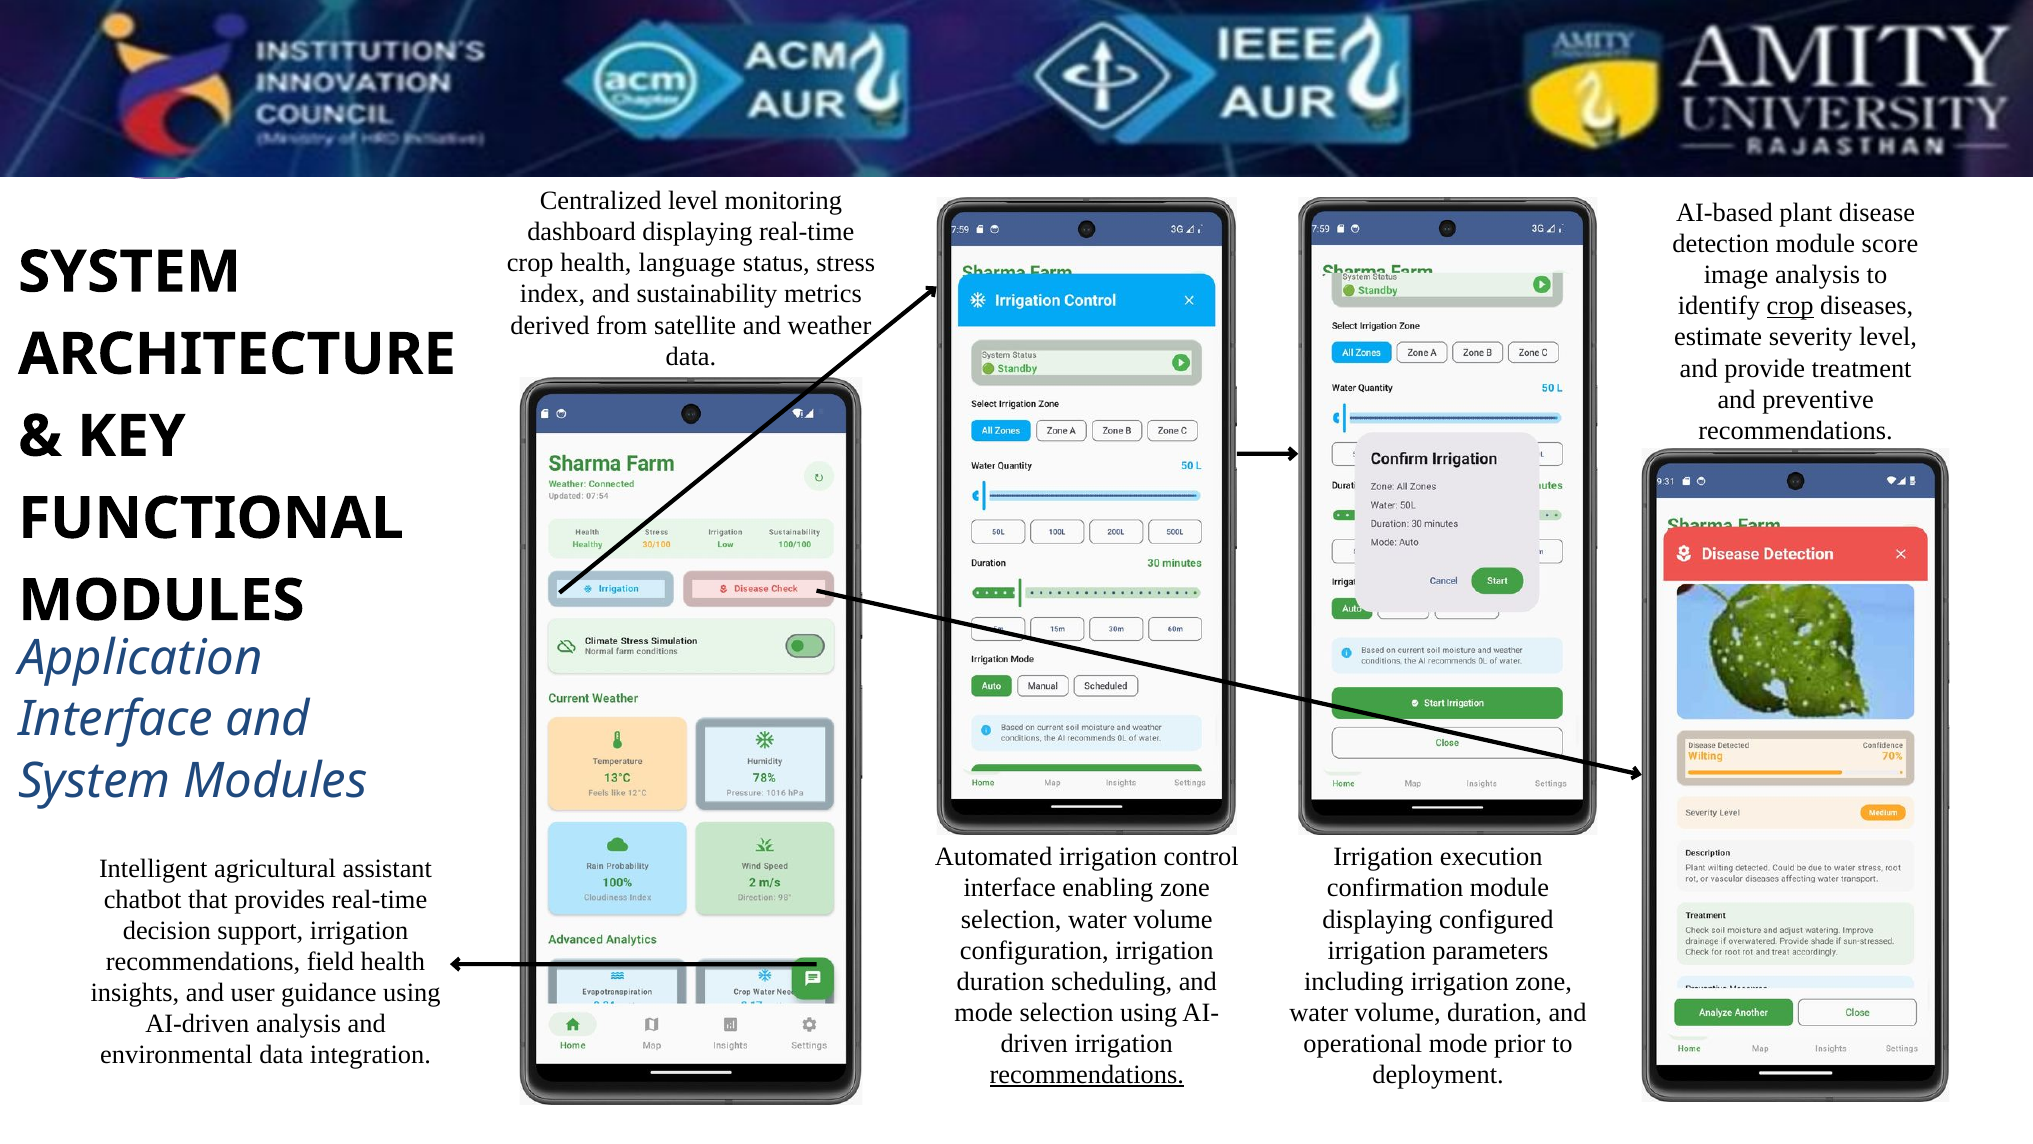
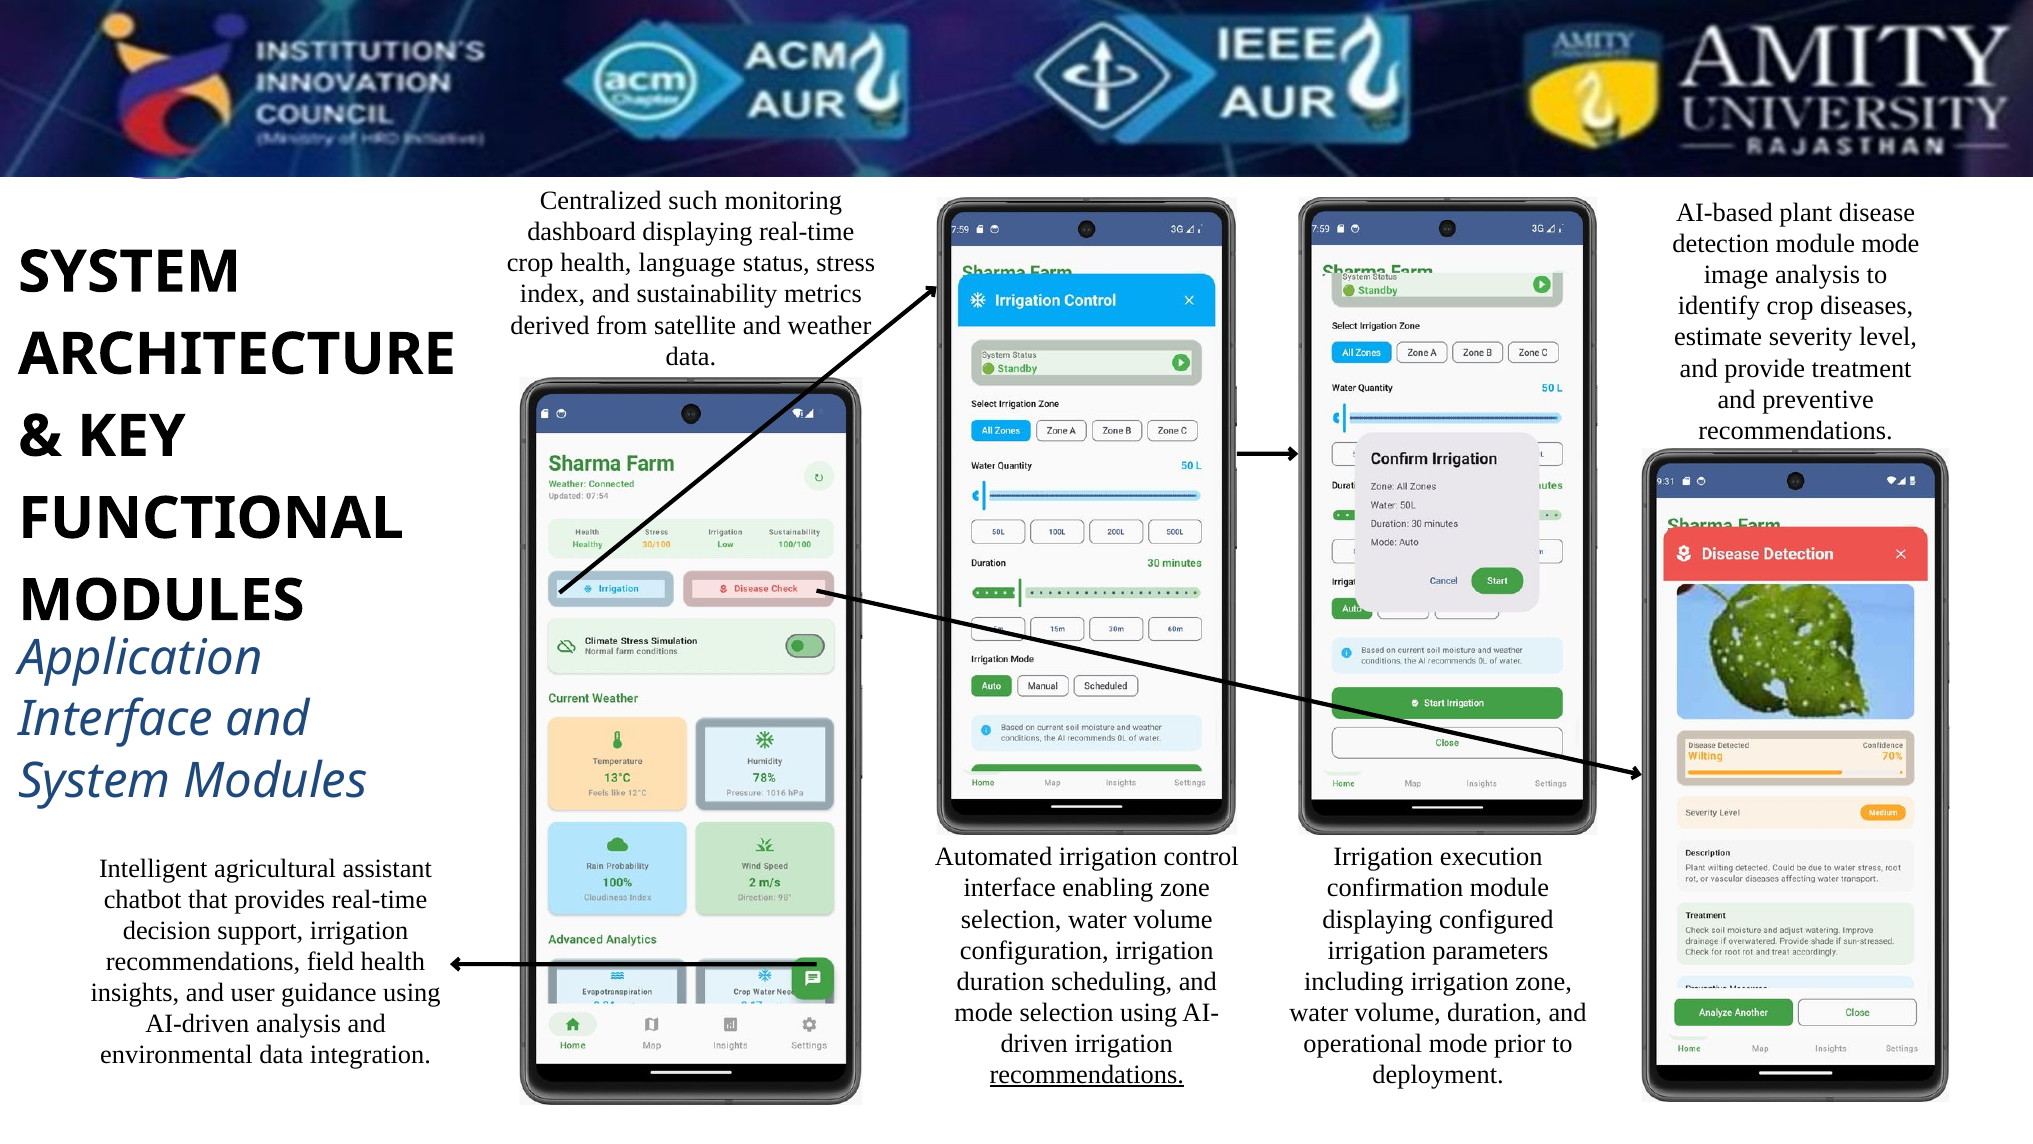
Centralized level: level -> such
module score: score -> mode
crop at (1790, 306) underline: present -> none
